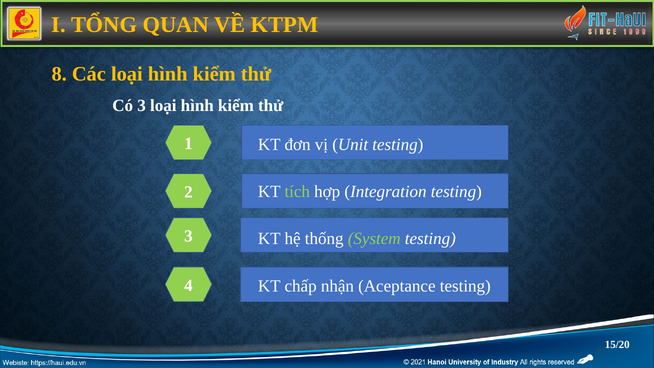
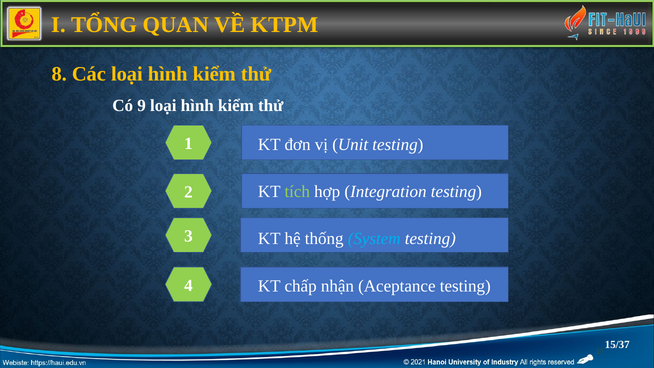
Có 3: 3 -> 9
System colour: light green -> light blue
15/20: 15/20 -> 15/37
